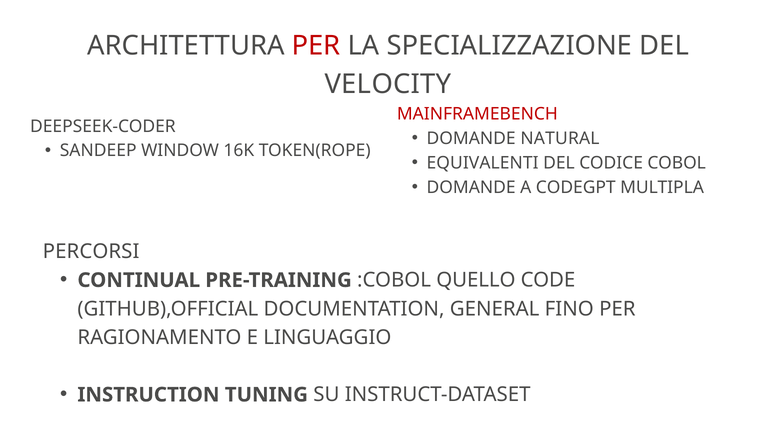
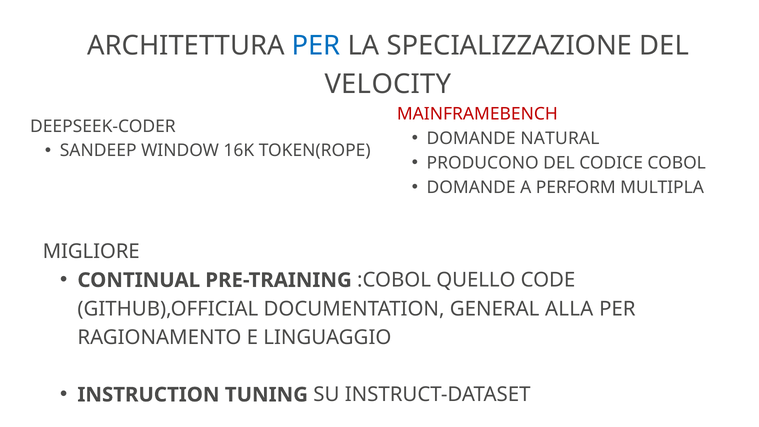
PER at (316, 46) colour: red -> blue
EQUIVALENTI: EQUIVALENTI -> PRODUCONO
CODEGPT: CODEGPT -> PERFORM
PERCORSI: PERCORSI -> MIGLIORE
FINO: FINO -> ALLA
